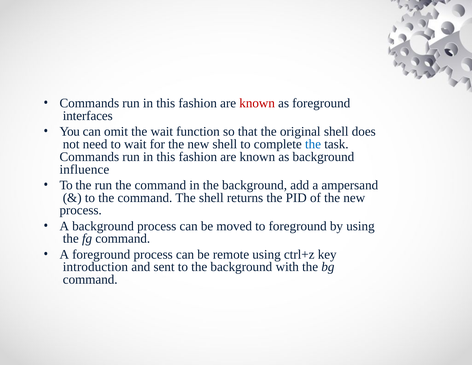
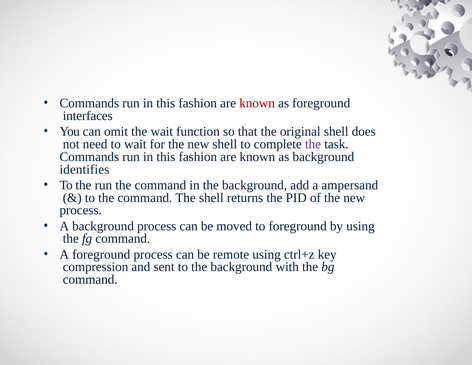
the at (313, 144) colour: blue -> purple
influence: influence -> identifies
introduction: introduction -> compression
